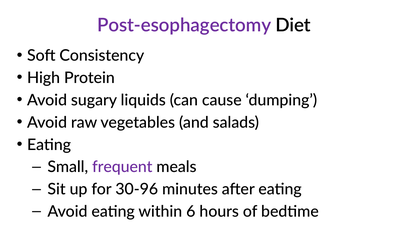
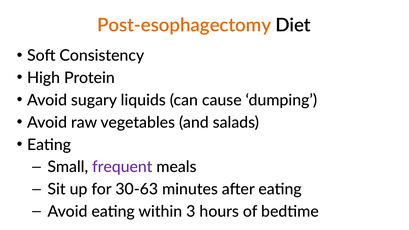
Post-esophagectomy colour: purple -> orange
30-96: 30-96 -> 30-63
6: 6 -> 3
